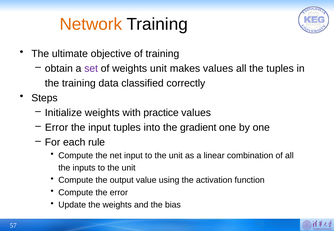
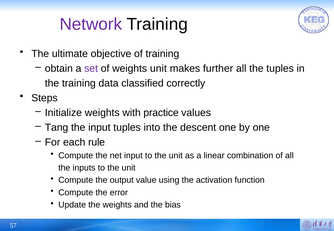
Network colour: orange -> purple
makes values: values -> further
Error at (57, 128): Error -> Tang
gradient: gradient -> descent
